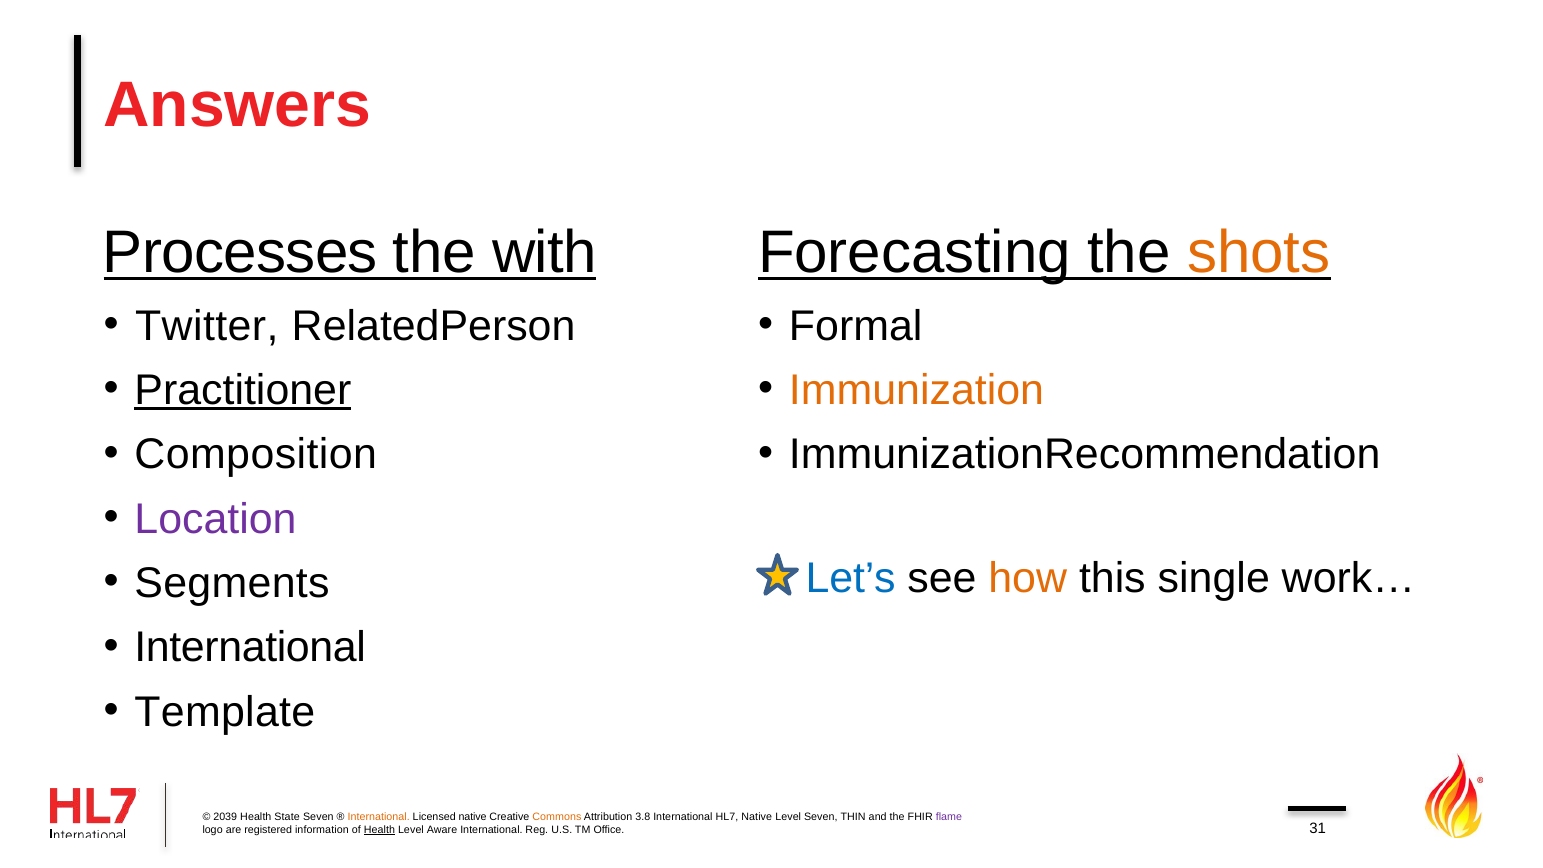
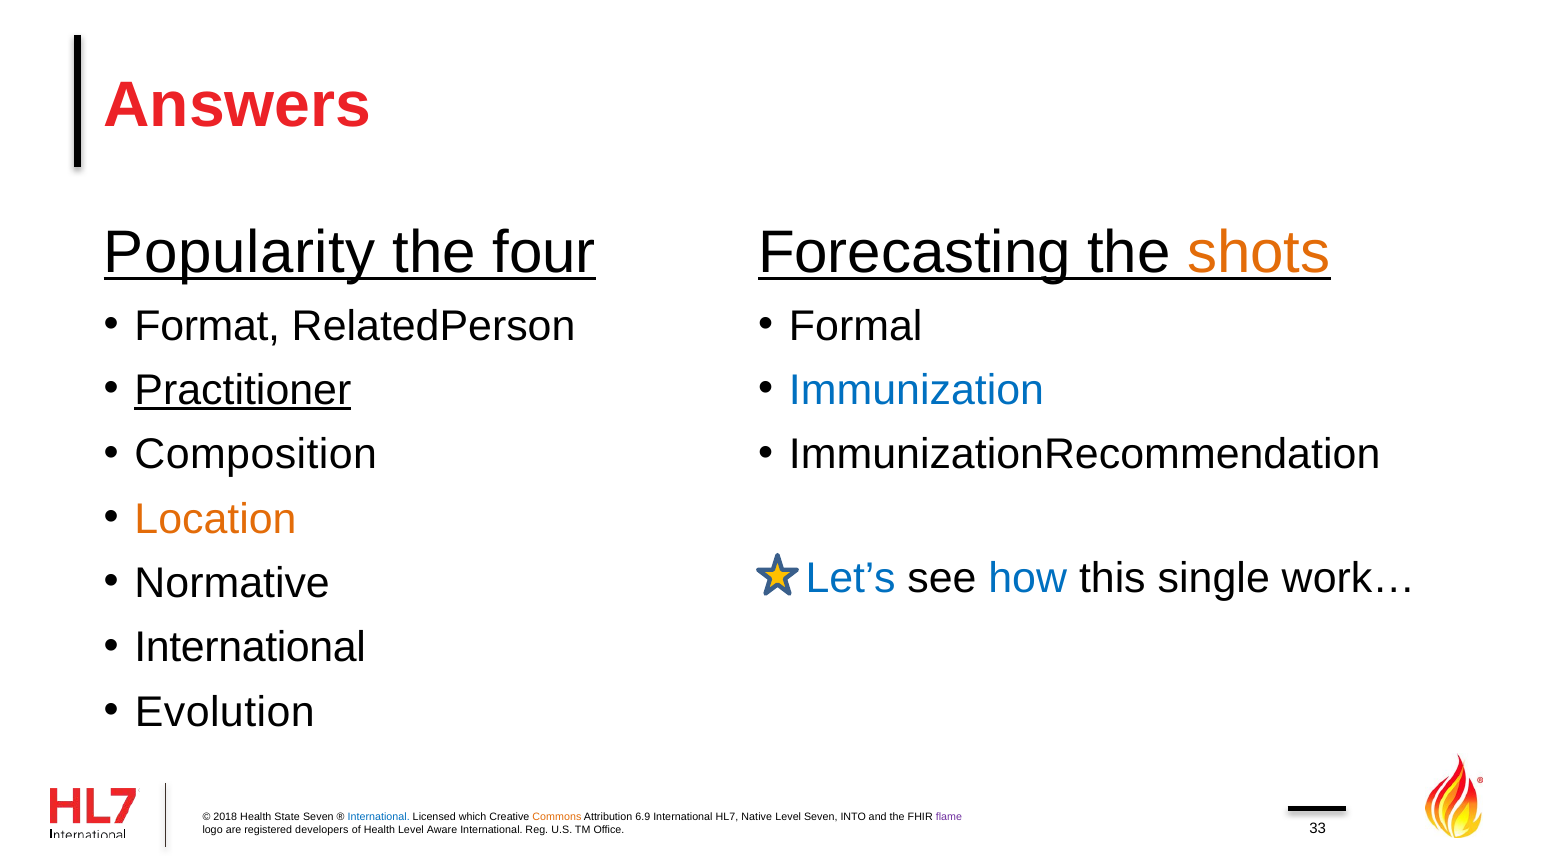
Processes: Processes -> Popularity
with: with -> four
Twitter: Twitter -> Format
Immunization colour: orange -> blue
Location colour: purple -> orange
how colour: orange -> blue
Segments: Segments -> Normative
Template: Template -> Evolution
2039: 2039 -> 2018
International at (379, 817) colour: orange -> blue
Licensed native: native -> which
3.8: 3.8 -> 6.9
THIN: THIN -> INTO
information: information -> developers
Health at (379, 830) underline: present -> none
31: 31 -> 33
